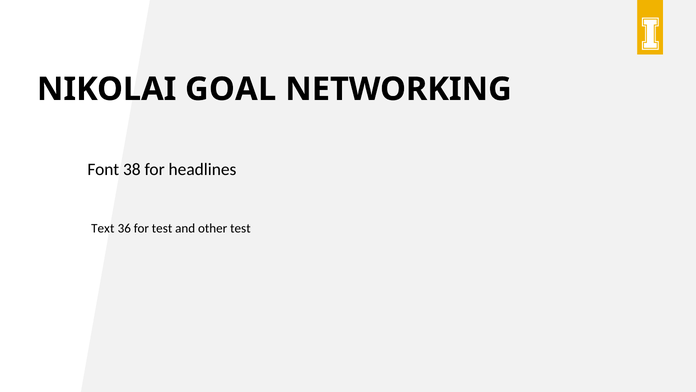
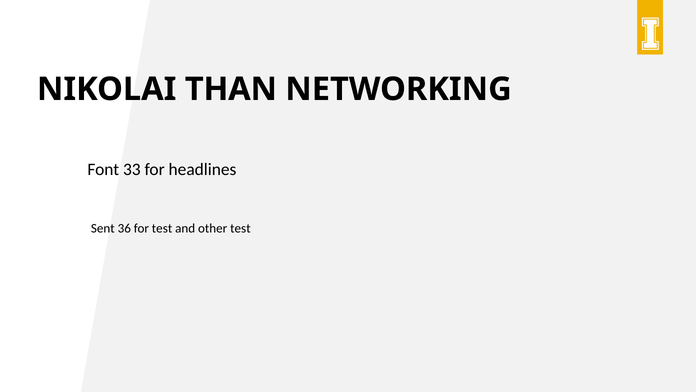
GOAL: GOAL -> THAN
38: 38 -> 33
Text: Text -> Sent
